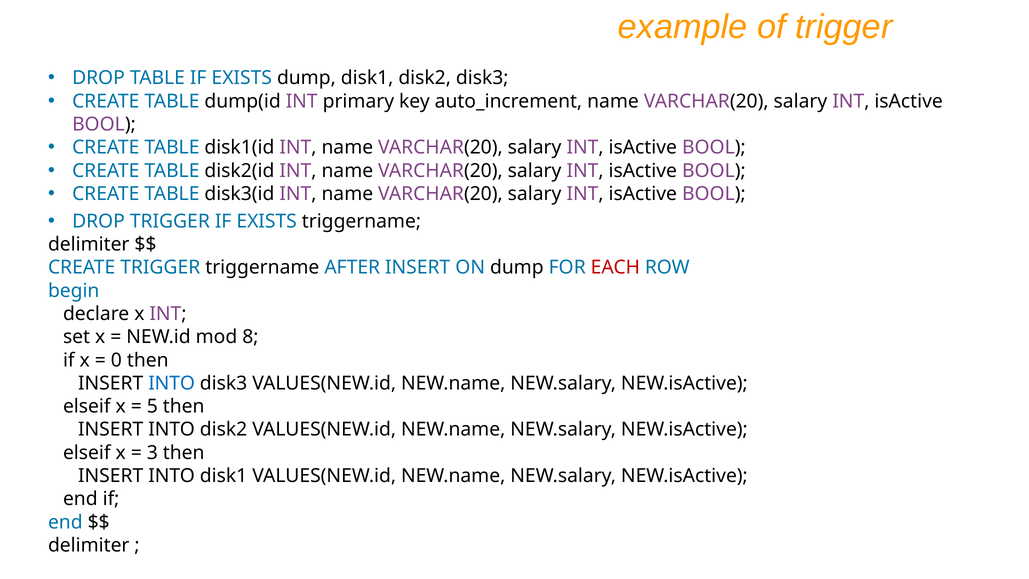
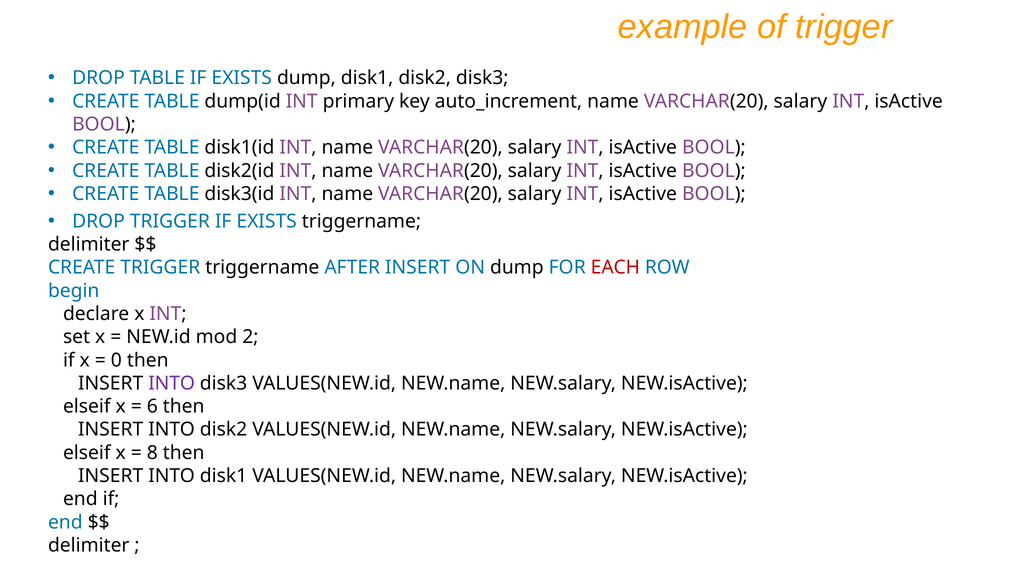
8: 8 -> 2
INTO at (172, 383) colour: blue -> purple
5: 5 -> 6
3: 3 -> 8
